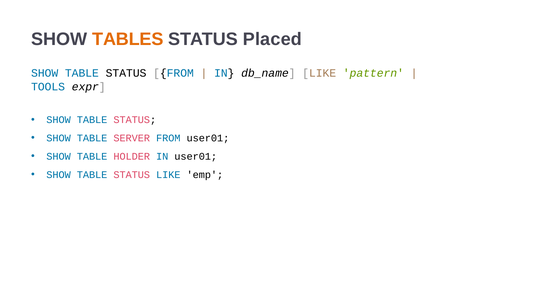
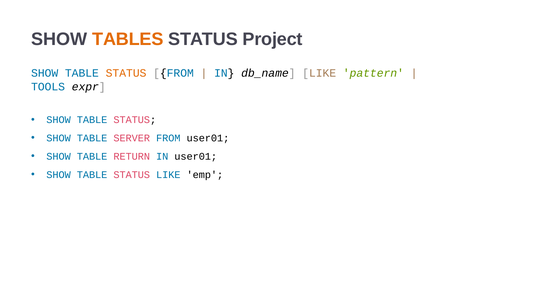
Placed: Placed -> Project
STATUS at (126, 73) colour: black -> orange
HOLDER: HOLDER -> RETURN
